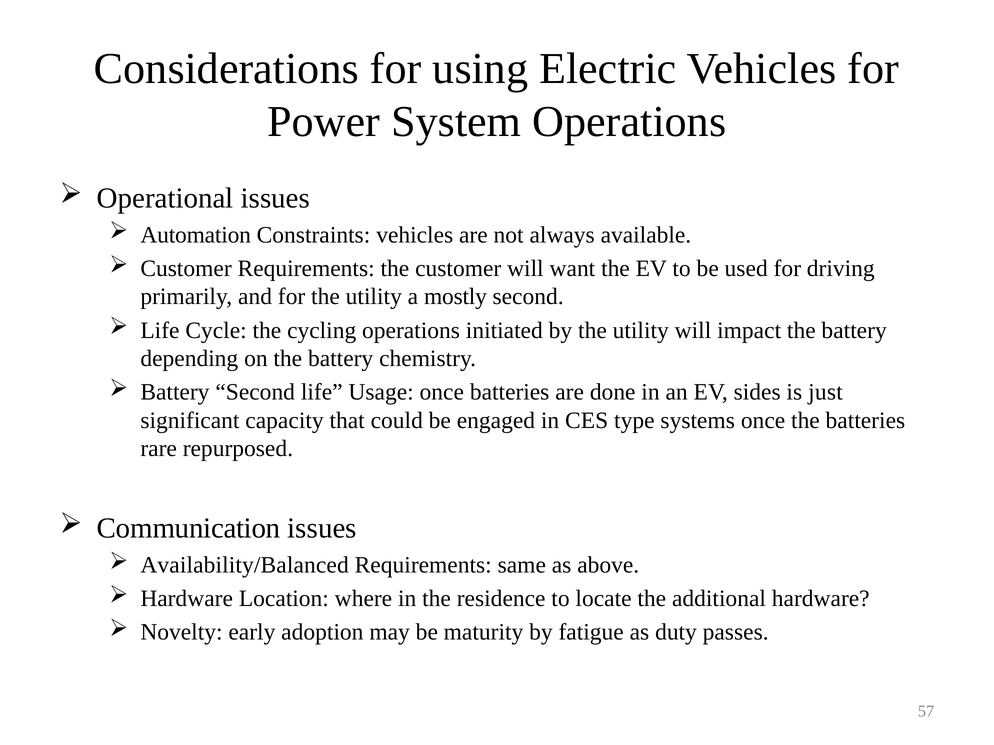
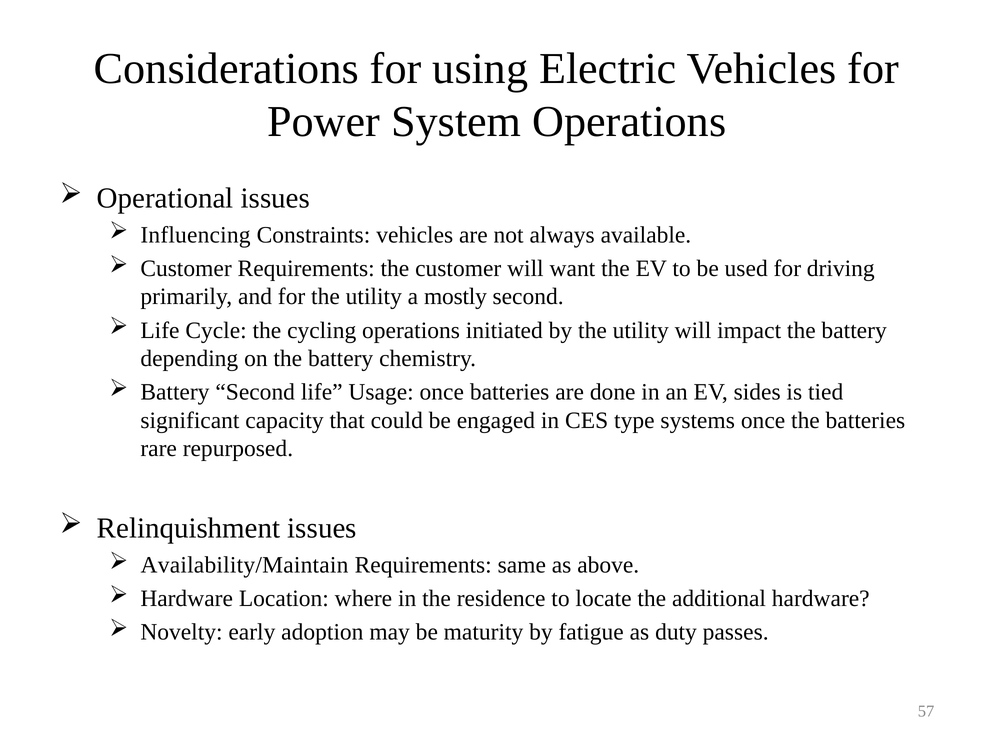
Automation: Automation -> Influencing
just: just -> tied
Communication: Communication -> Relinquishment
Availability/Balanced: Availability/Balanced -> Availability/Maintain
